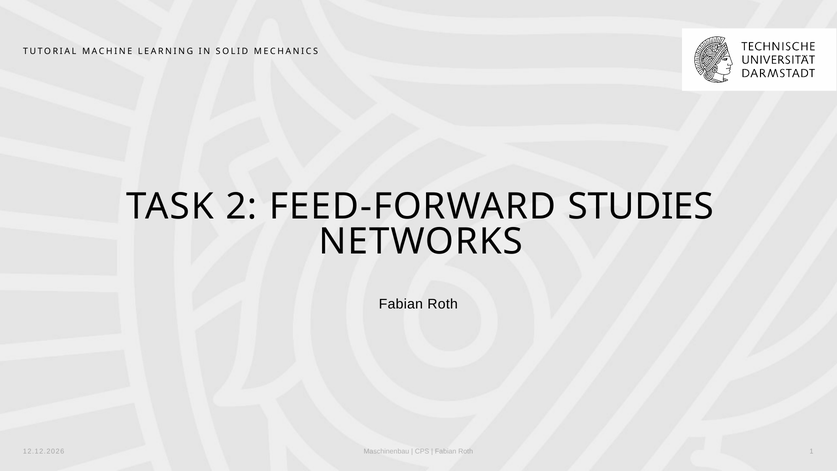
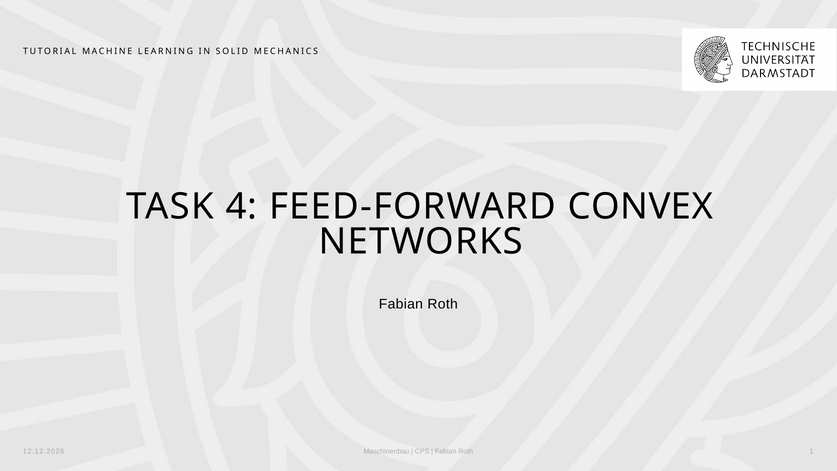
2: 2 -> 4
STUDIES: STUDIES -> CONVEX
